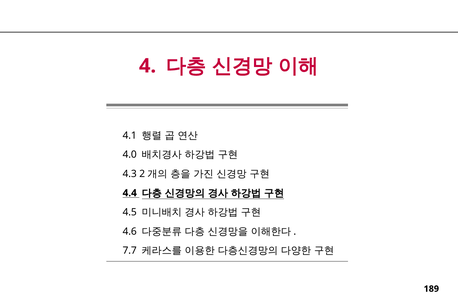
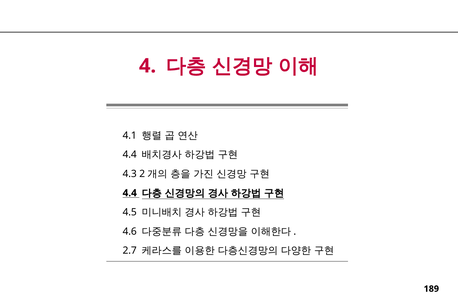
4.0 at (130, 155): 4.0 -> 4.4
7.7: 7.7 -> 2.7
